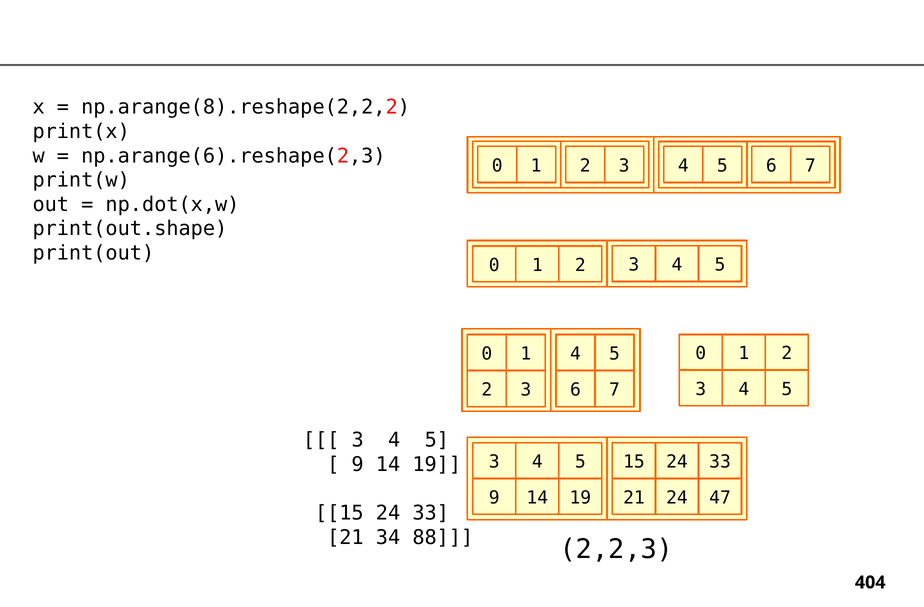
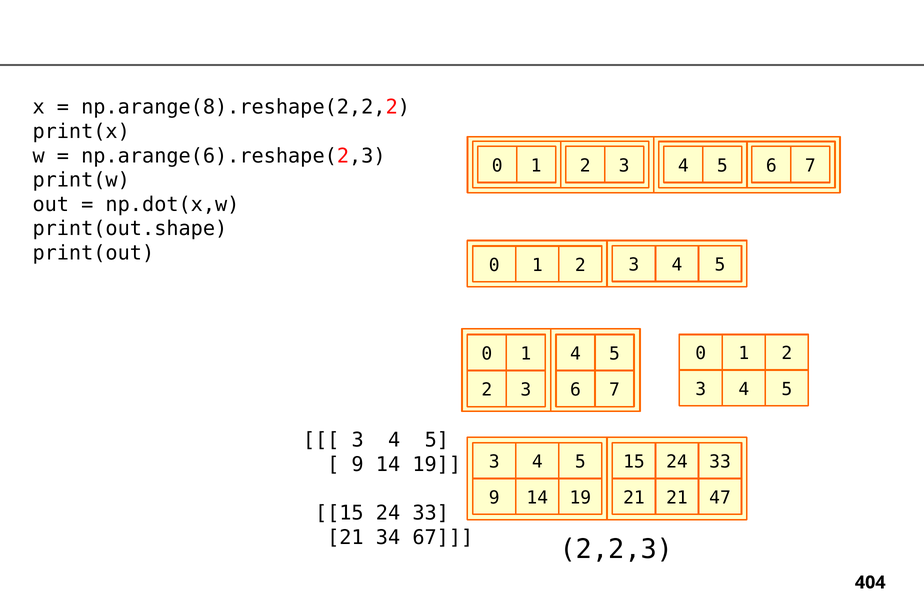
21 24: 24 -> 21
88: 88 -> 67
